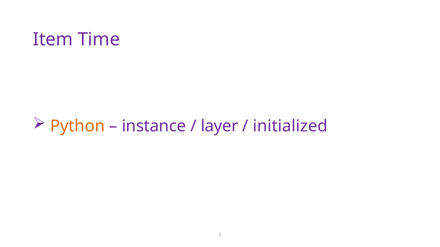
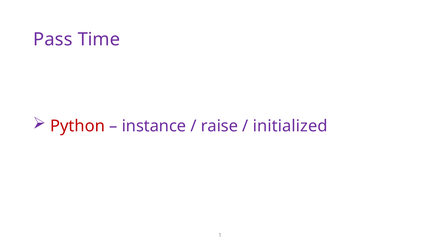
Item: Item -> Pass
Python colour: orange -> red
layer: layer -> raise
